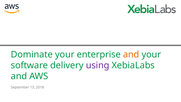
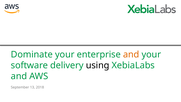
using colour: purple -> black
